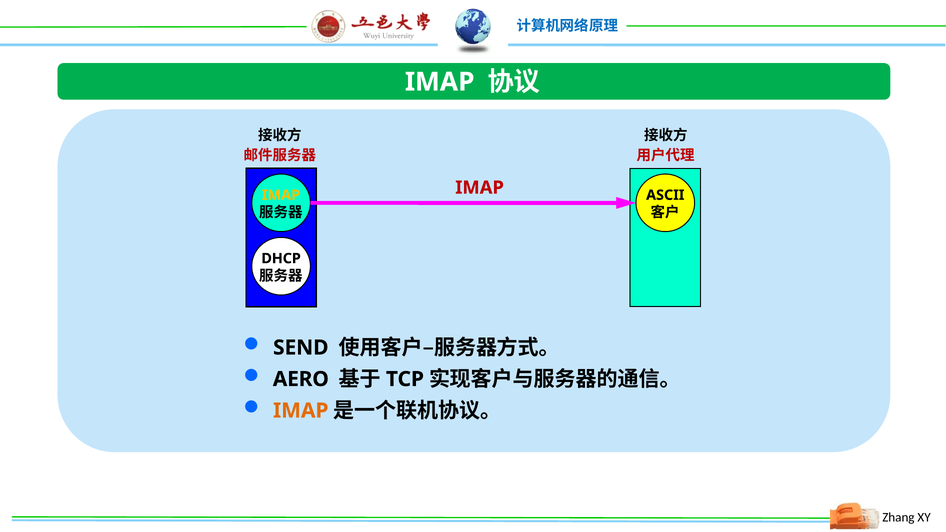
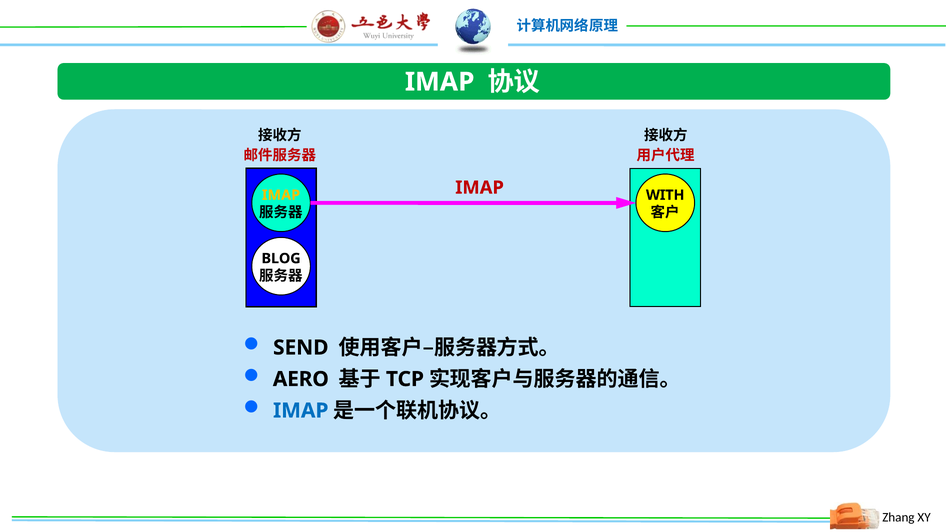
ASCII: ASCII -> WITH
DHCP: DHCP -> BLOG
IMAP at (301, 411) colour: orange -> blue
